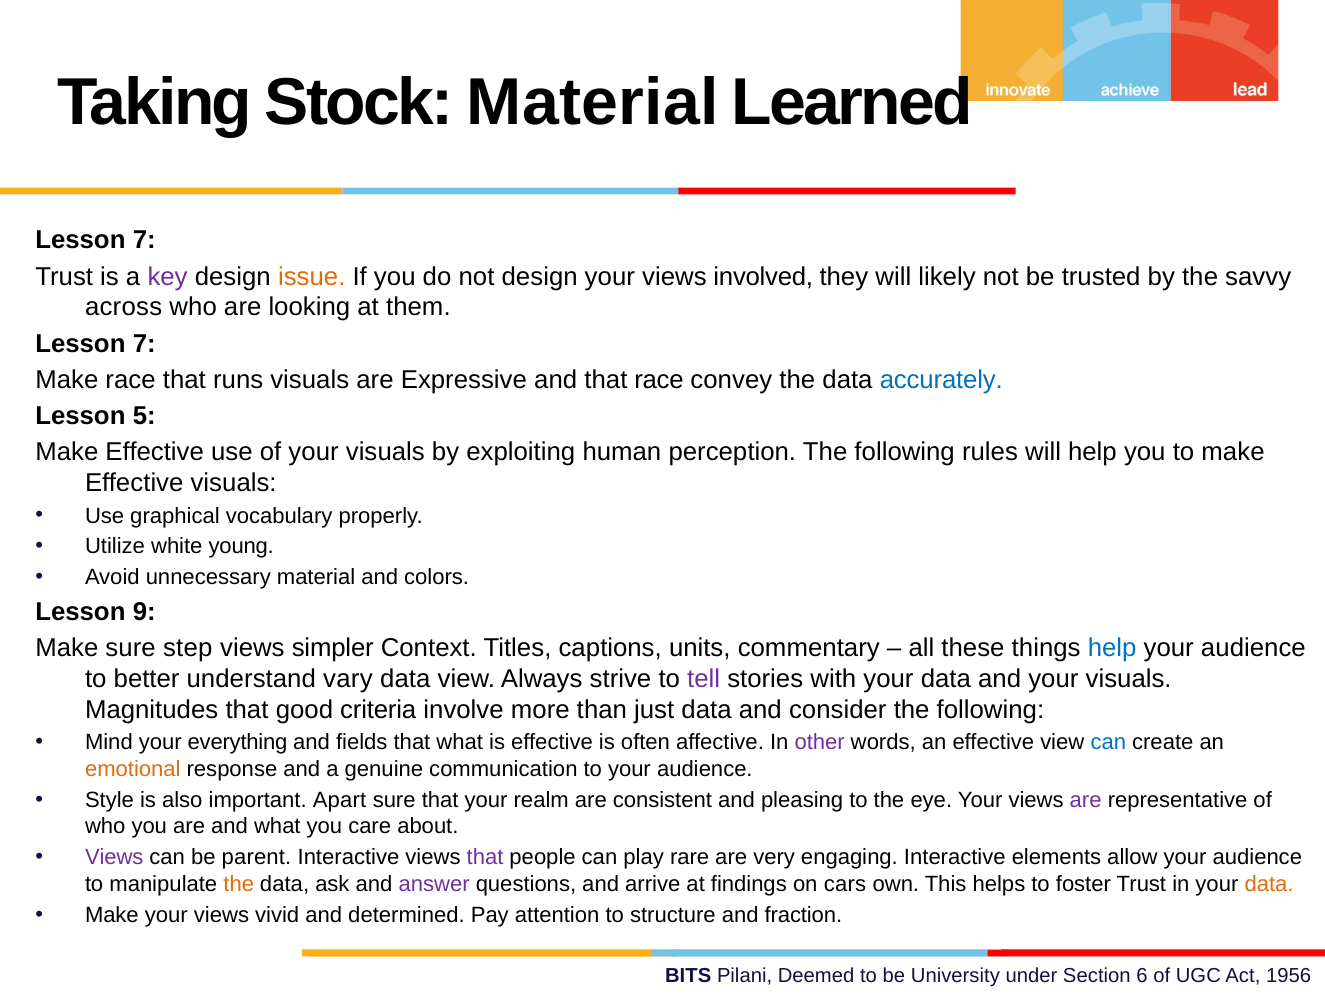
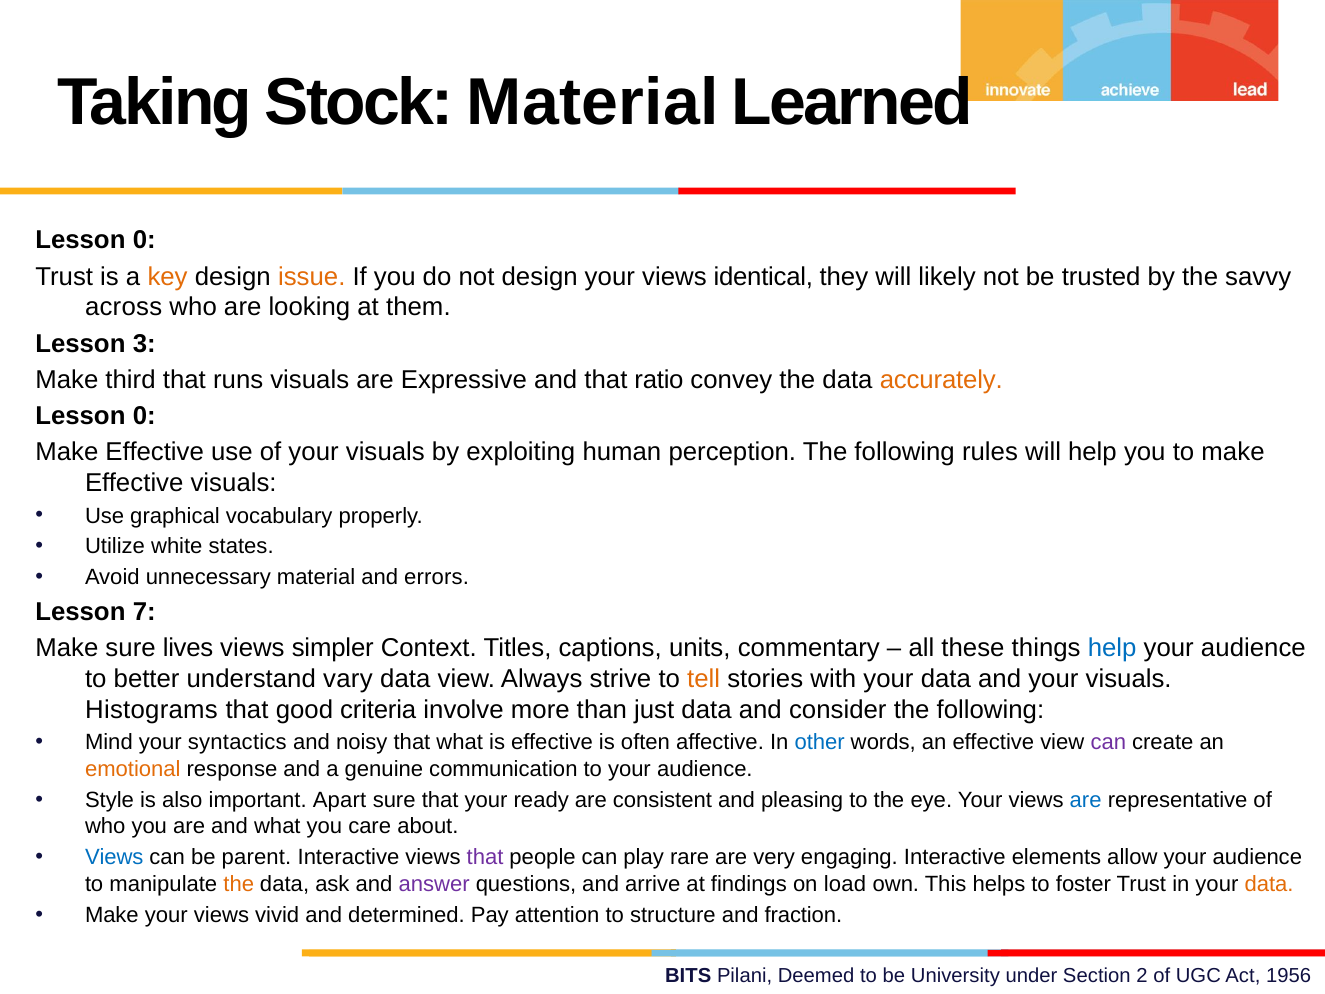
7 at (144, 240): 7 -> 0
key colour: purple -> orange
involved: involved -> identical
7 at (144, 344): 7 -> 3
Make race: race -> third
that race: race -> ratio
accurately colour: blue -> orange
5 at (144, 416): 5 -> 0
young: young -> states
colors: colors -> errors
9: 9 -> 7
step: step -> lives
tell colour: purple -> orange
Magnitudes: Magnitudes -> Histograms
everything: everything -> syntactics
fields: fields -> noisy
other colour: purple -> blue
can at (1108, 742) colour: blue -> purple
realm: realm -> ready
are at (1086, 800) colour: purple -> blue
Views at (114, 857) colour: purple -> blue
cars: cars -> load
6: 6 -> 2
